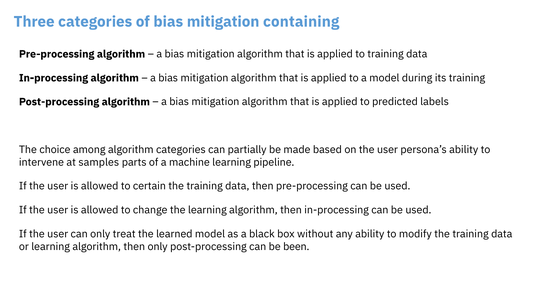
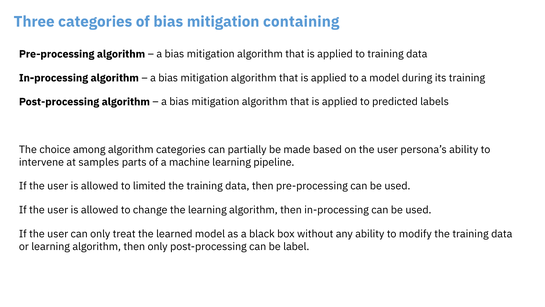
certain: certain -> limited
been: been -> label
